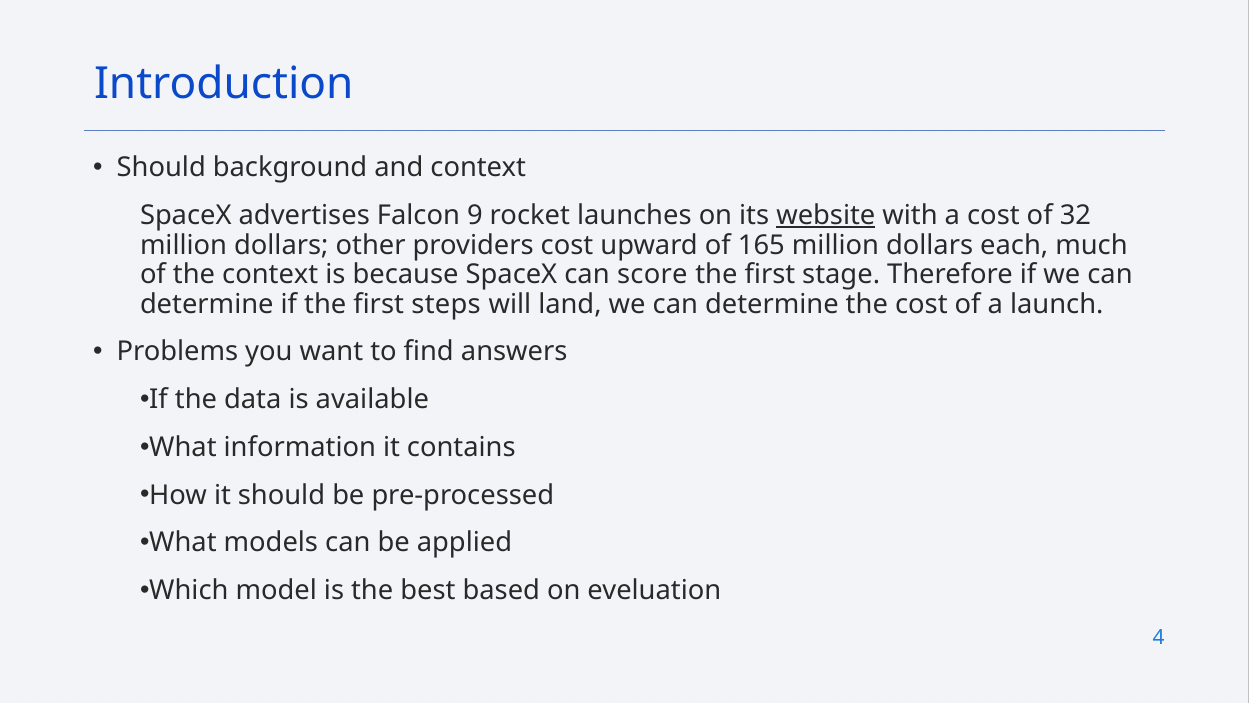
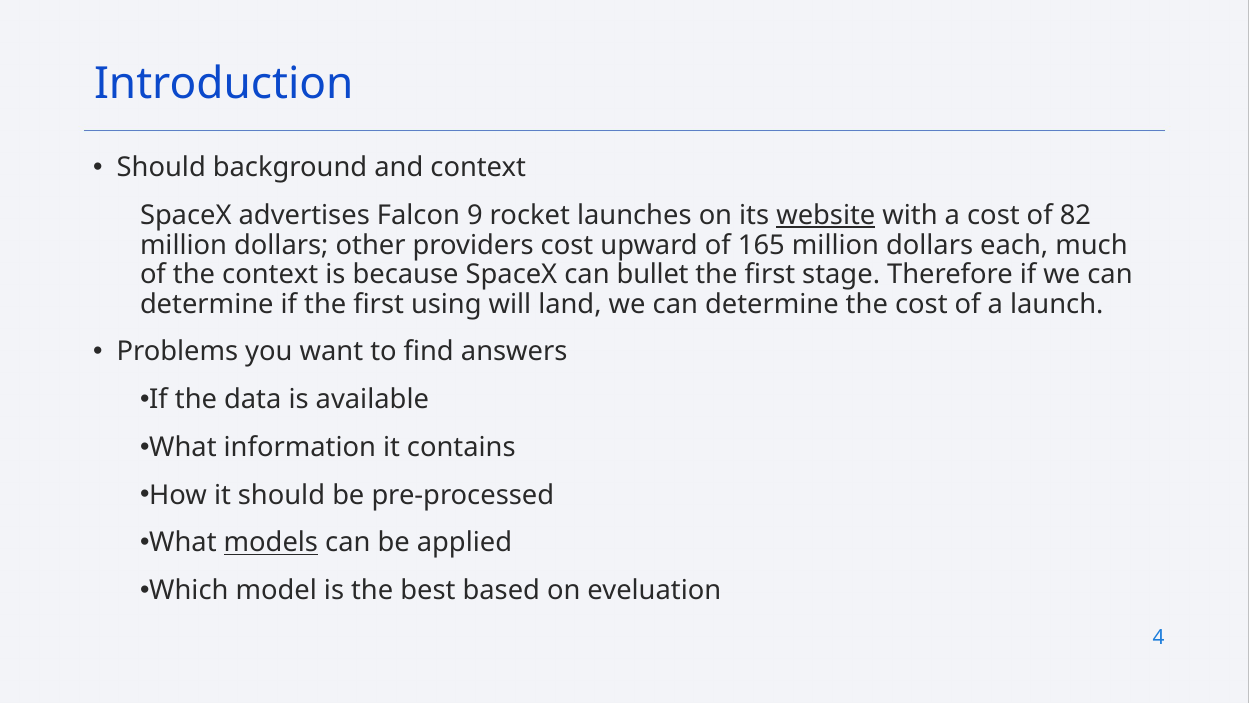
32: 32 -> 82
score: score -> bullet
steps: steps -> using
models underline: none -> present
